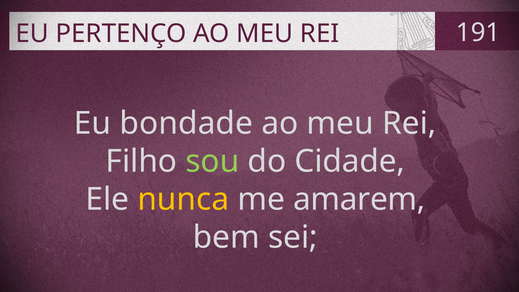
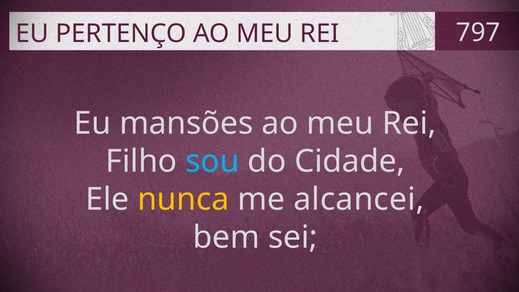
191: 191 -> 797
bondade: bondade -> mansões
sou colour: light green -> light blue
amarem: amarem -> alcancei
